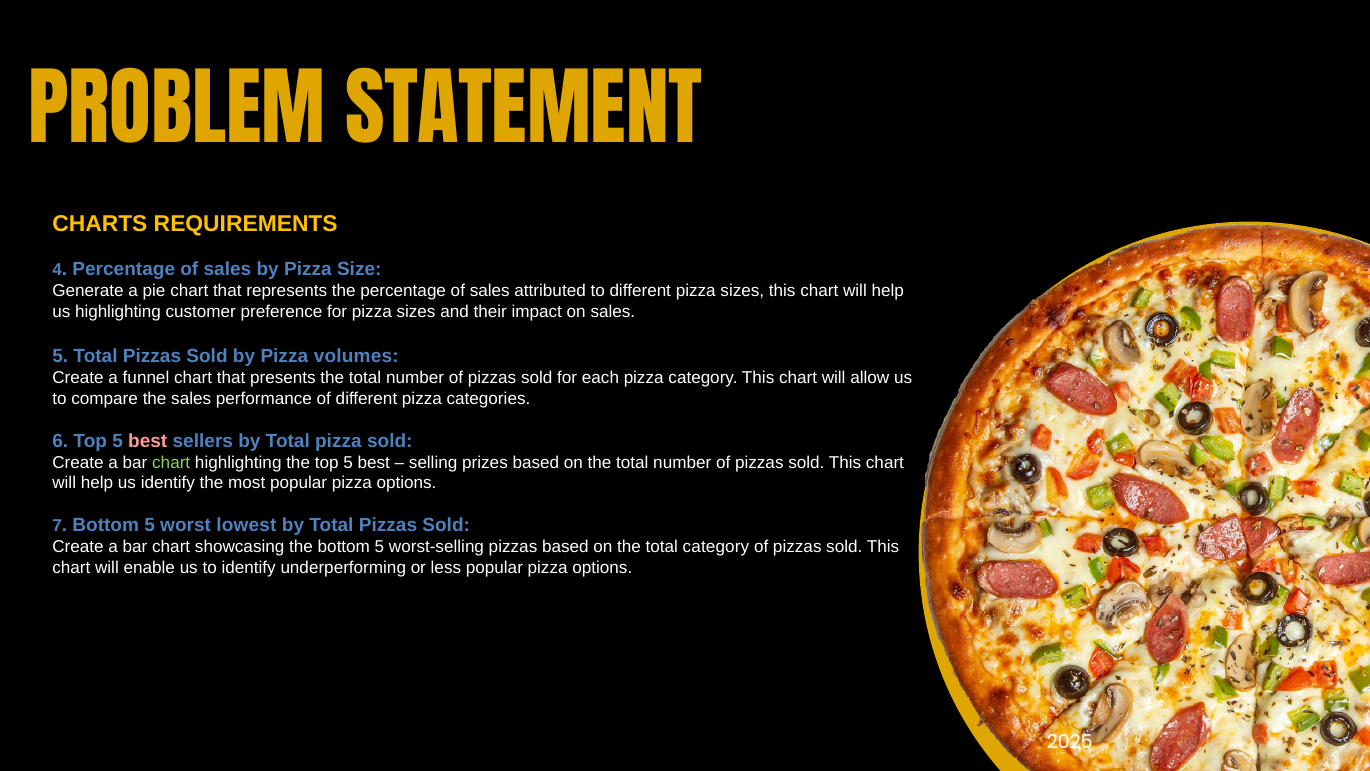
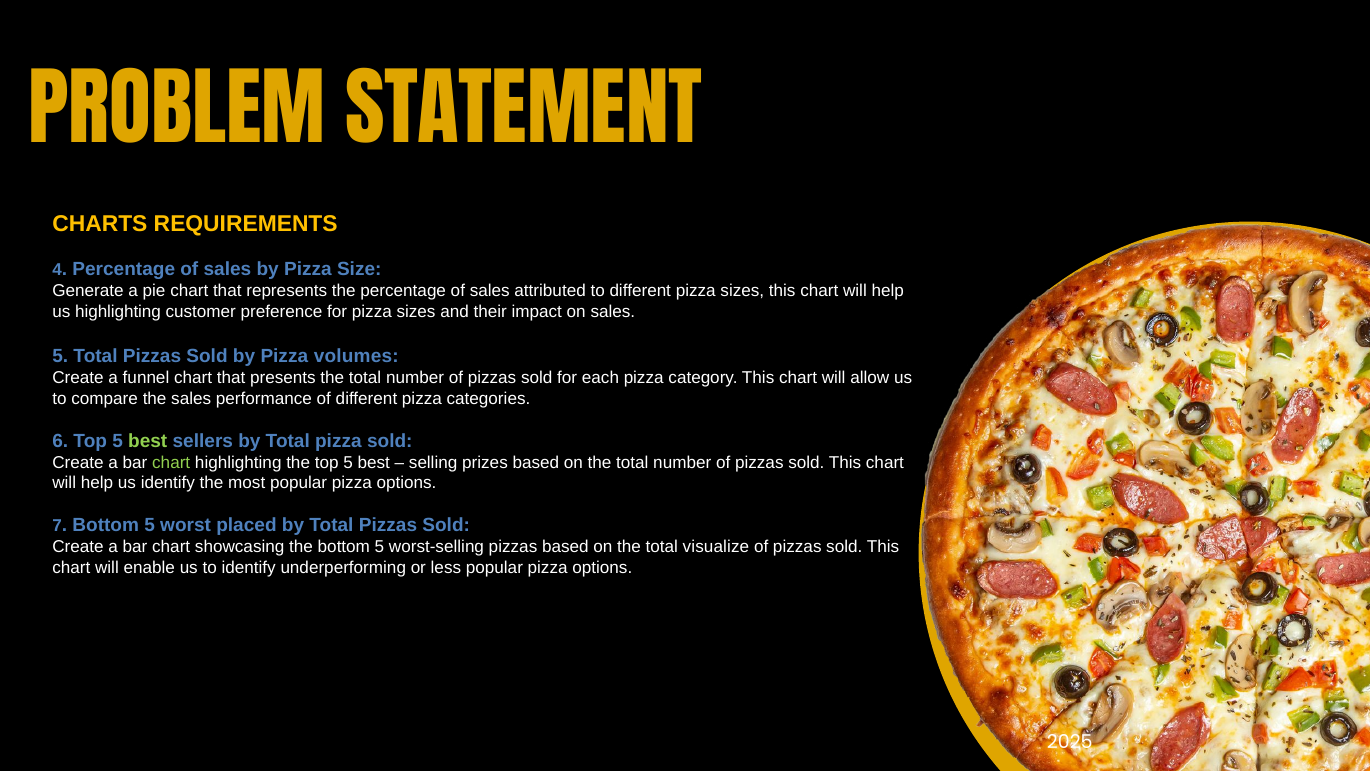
best at (148, 441) colour: pink -> light green
lowest: lowest -> placed
total category: category -> visualize
